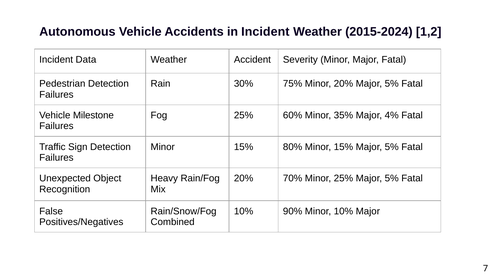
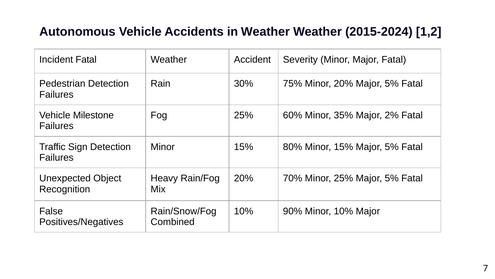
in Incident: Incident -> Weather
Incident Data: Data -> Fatal
4%: 4% -> 2%
